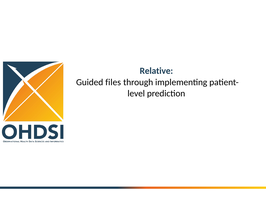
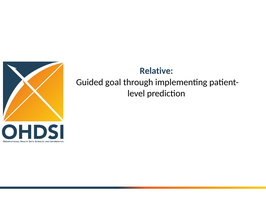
files: files -> goal
